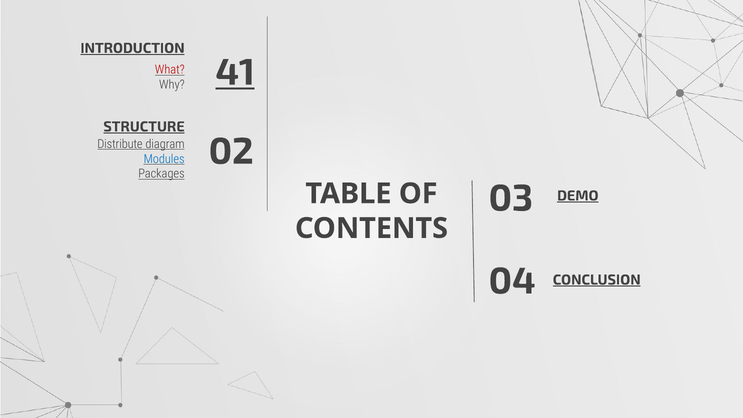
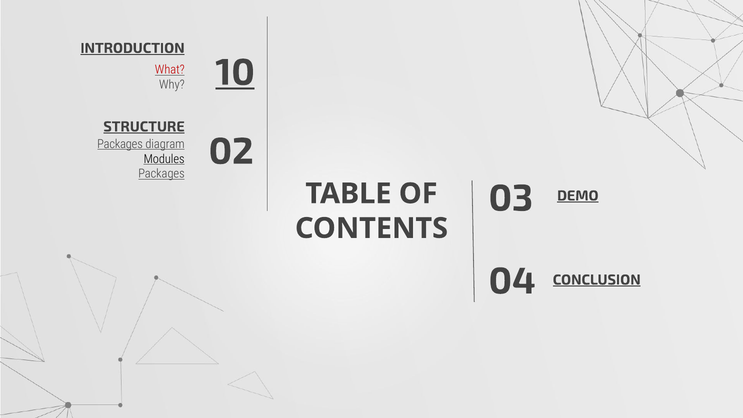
41: 41 -> 10
Distribute at (120, 144): Distribute -> Packages
Modules colour: blue -> black
